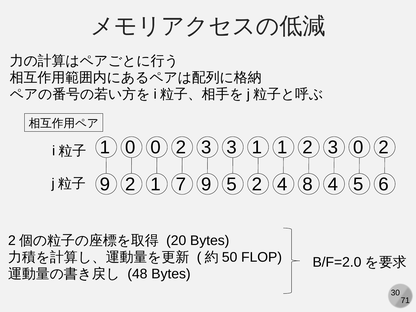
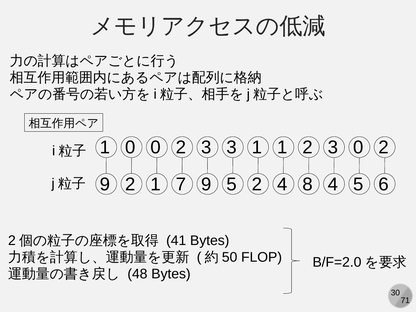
20: 20 -> 41
